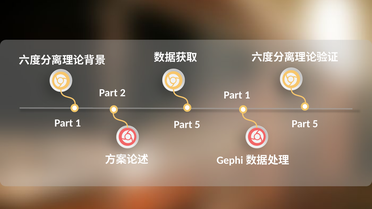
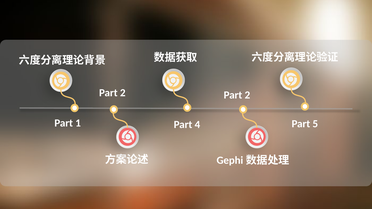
1 at (247, 95): 1 -> 2
5 at (197, 125): 5 -> 4
